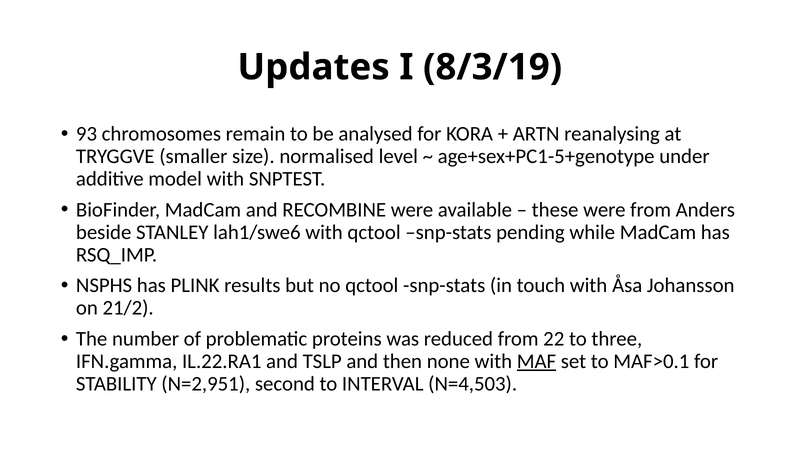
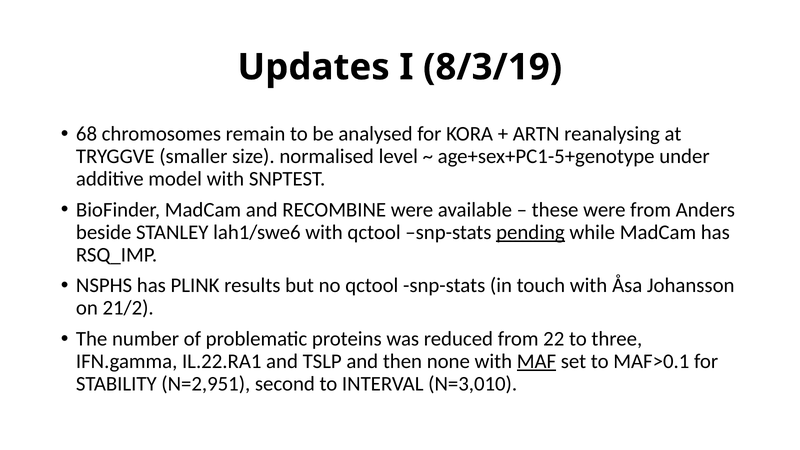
93: 93 -> 68
pending underline: none -> present
N=4,503: N=4,503 -> N=3,010
